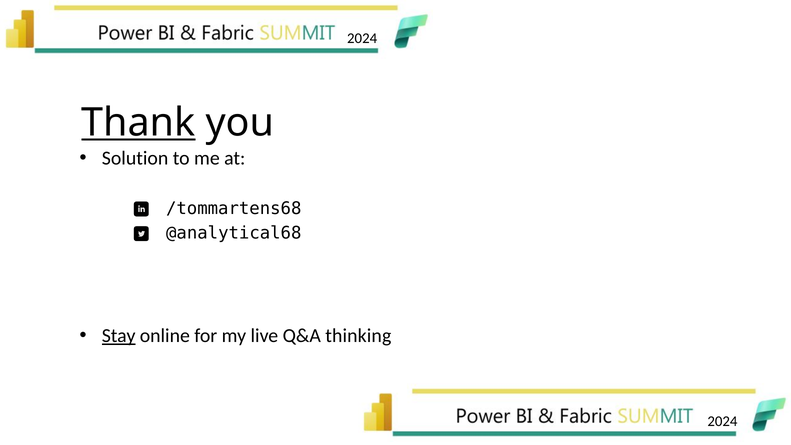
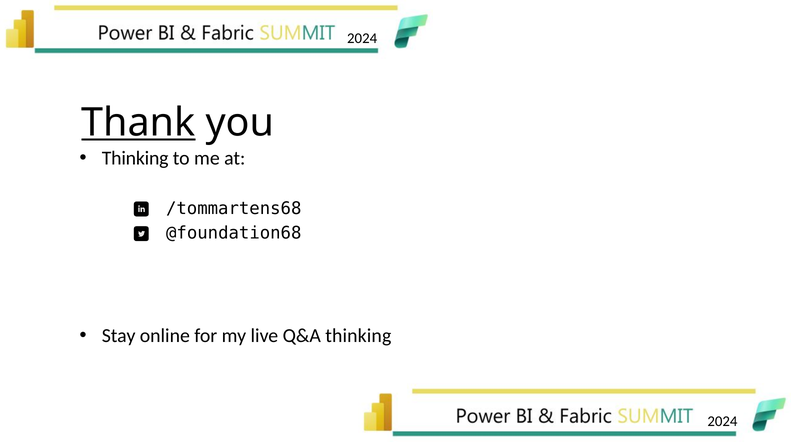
Solution at (135, 158): Solution -> Thinking
@analytical68: @analytical68 -> @foundation68
Stay underline: present -> none
